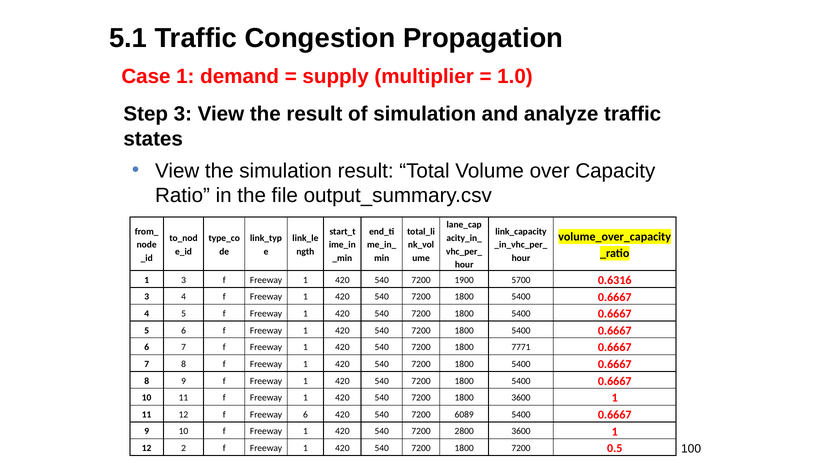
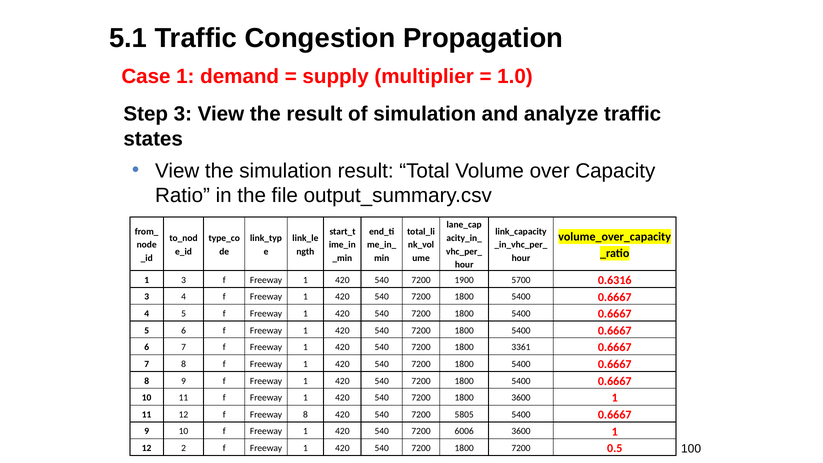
7771: 7771 -> 3361
Freeway 6: 6 -> 8
6089: 6089 -> 5805
2800: 2800 -> 6006
